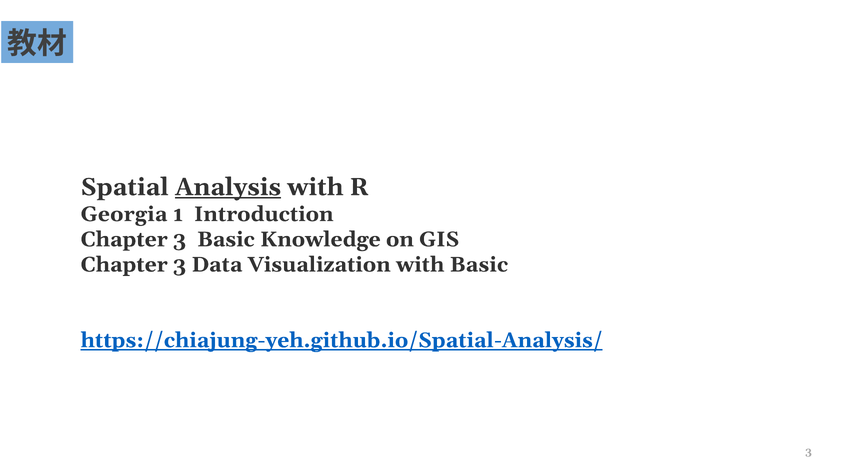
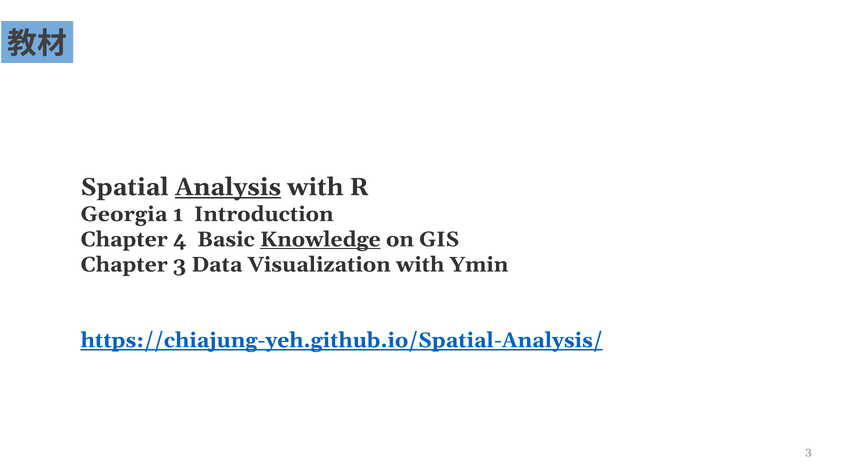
3 at (180, 239): 3 -> 4
Knowledge underline: none -> present
with Basic: Basic -> Ymin
